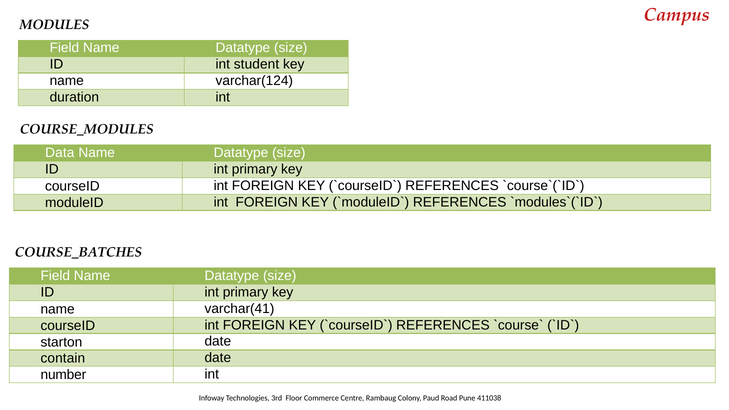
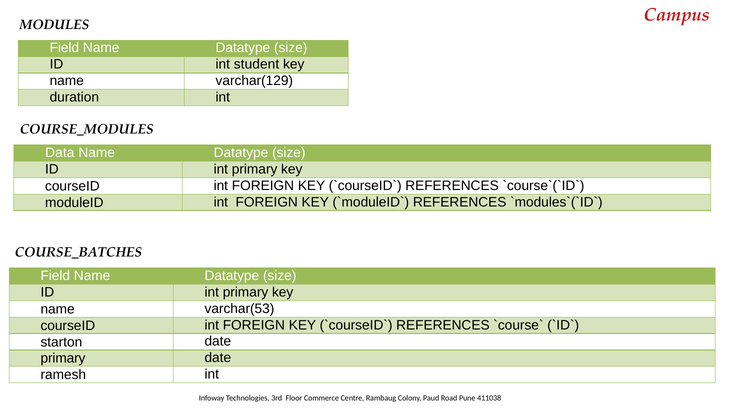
varchar(124: varchar(124 -> varchar(129
varchar(41: varchar(41 -> varchar(53
contain at (63, 359): contain -> primary
number: number -> ramesh
